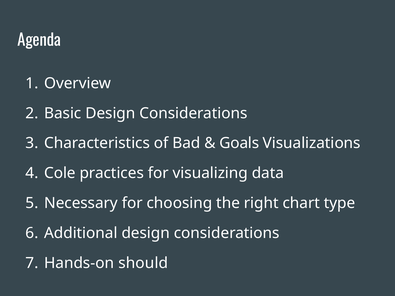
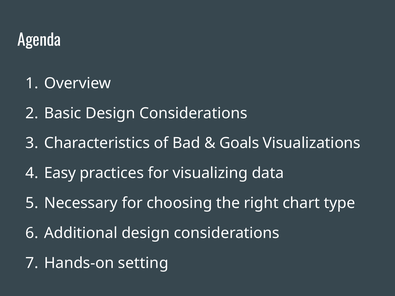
Cole: Cole -> Easy
should: should -> setting
